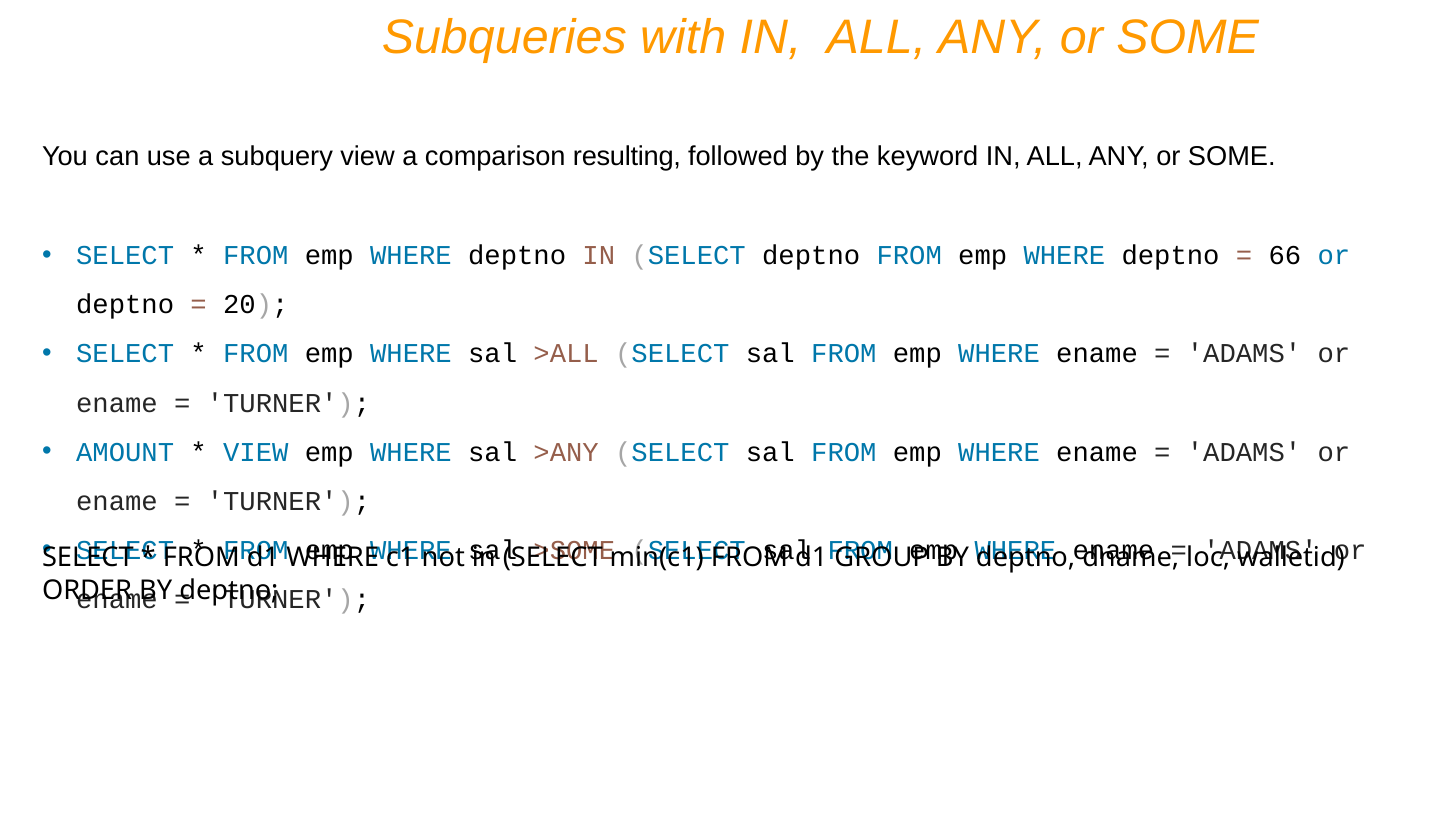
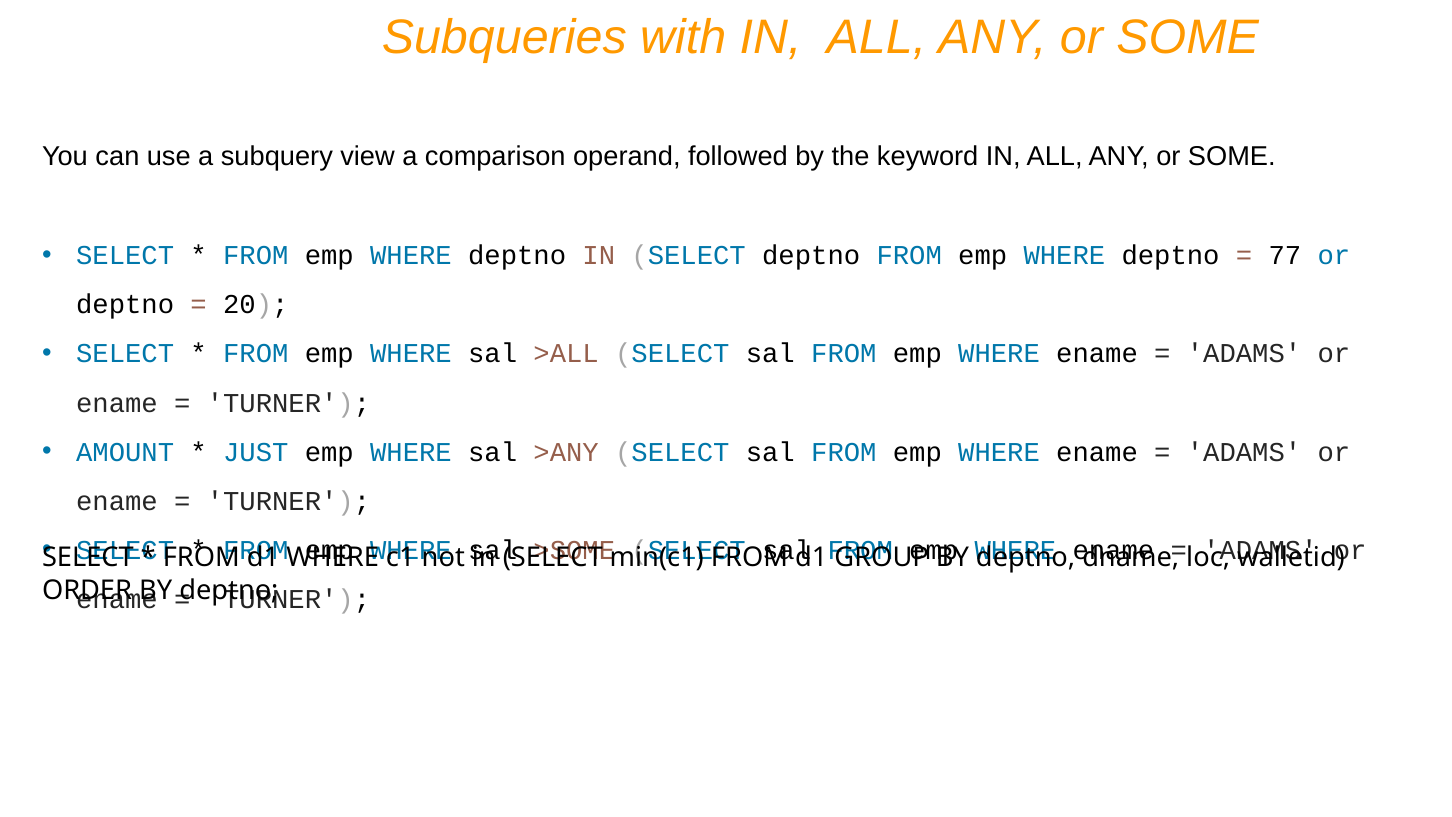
resulting: resulting -> operand
66: 66 -> 77
VIEW at (256, 452): VIEW -> JUST
